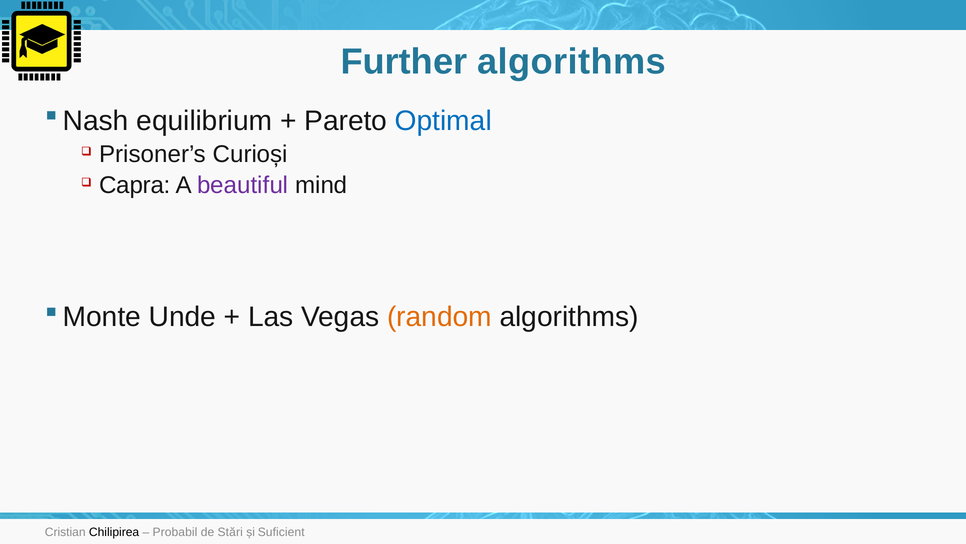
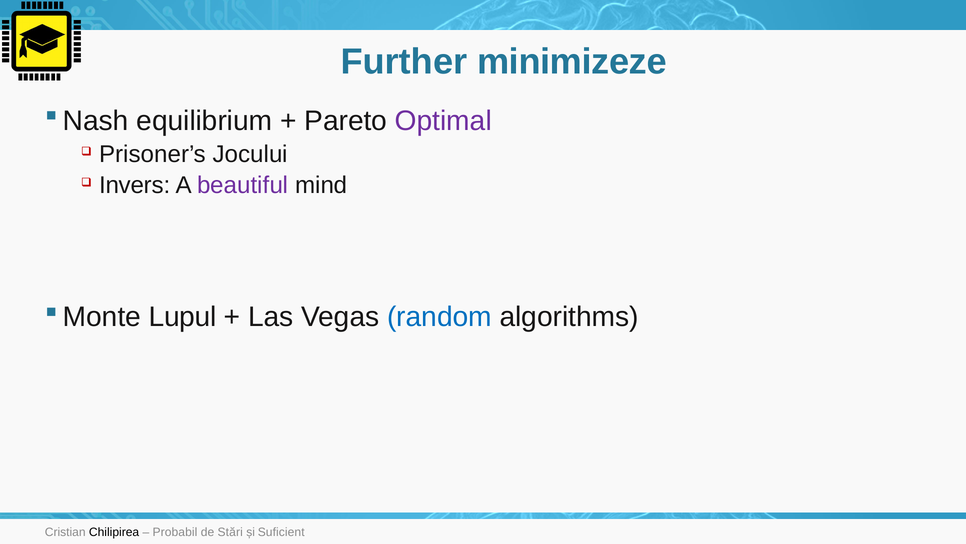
Further algorithms: algorithms -> minimizeze
Optimal colour: blue -> purple
Curioși: Curioși -> Jocului
Capra: Capra -> Invers
Unde: Unde -> Lupul
random colour: orange -> blue
